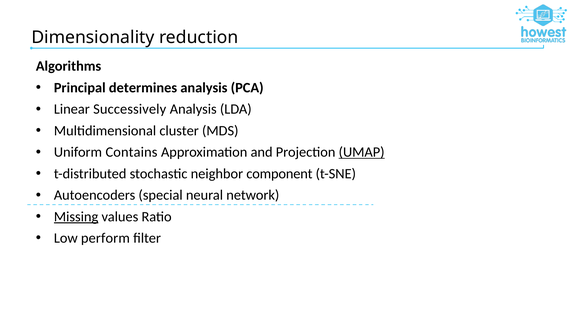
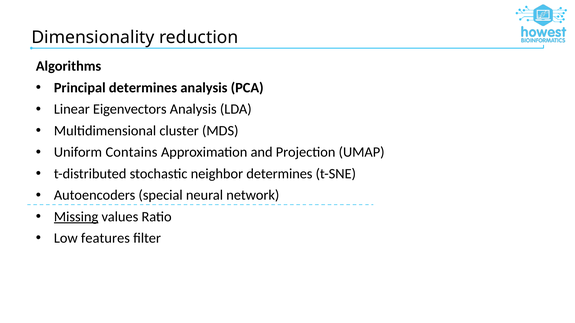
Successively: Successively -> Eigenvectors
UMAP underline: present -> none
neighbor component: component -> determines
perform: perform -> features
